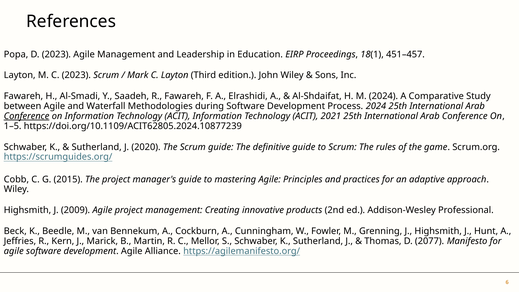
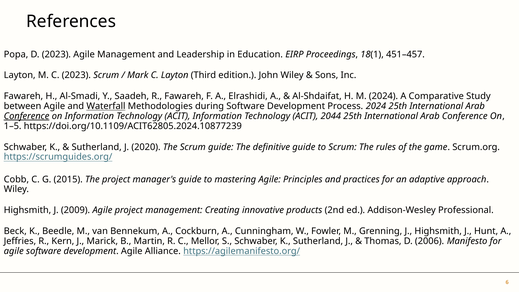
Waterfall underline: none -> present
2021: 2021 -> 2044
2077: 2077 -> 2006
